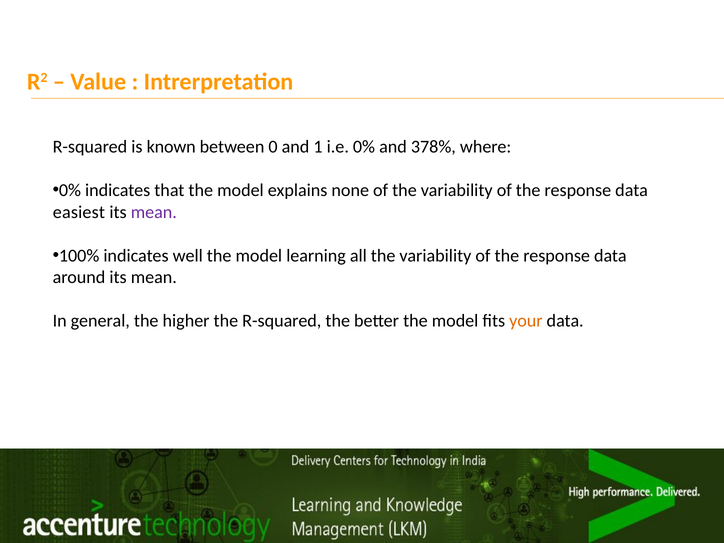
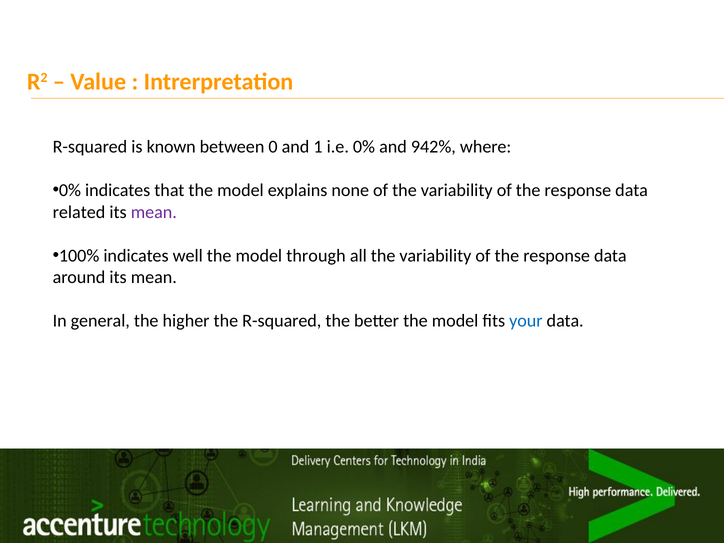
378%: 378% -> 942%
easiest: easiest -> related
learning: learning -> through
your colour: orange -> blue
